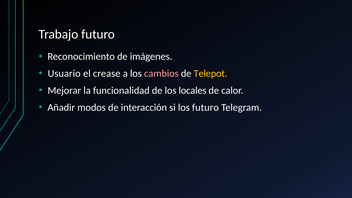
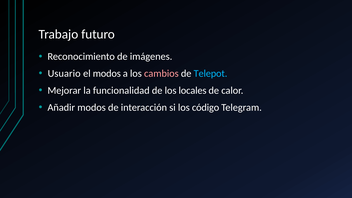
el crease: crease -> modos
Telepot colour: yellow -> light blue
los futuro: futuro -> código
